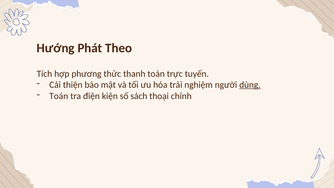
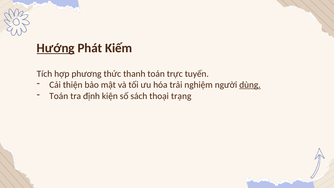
Hướng underline: none -> present
Theo: Theo -> Kiếm
điện: điện -> định
chỉnh: chỉnh -> trạng
